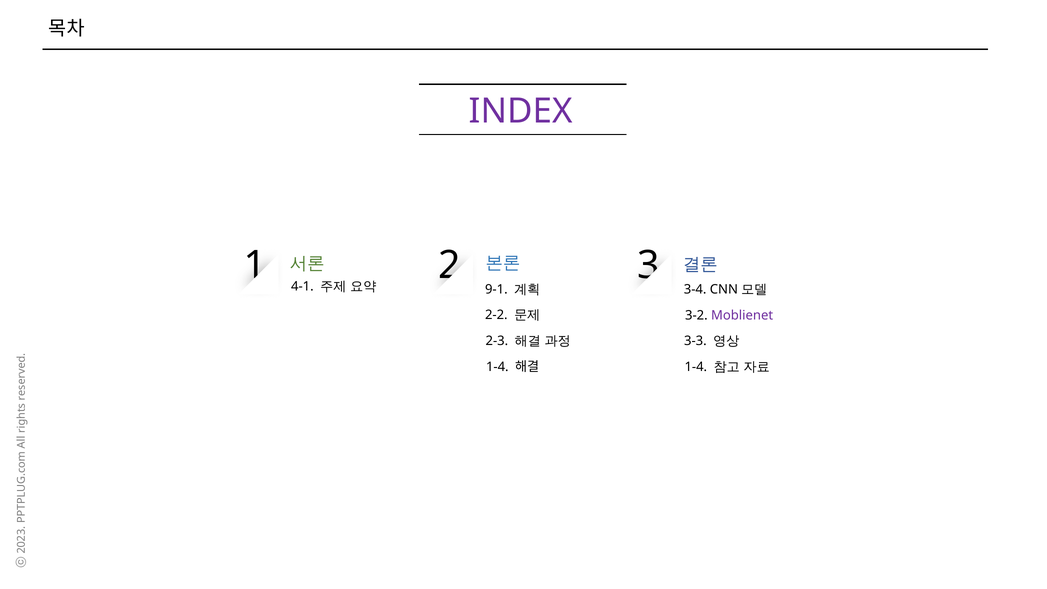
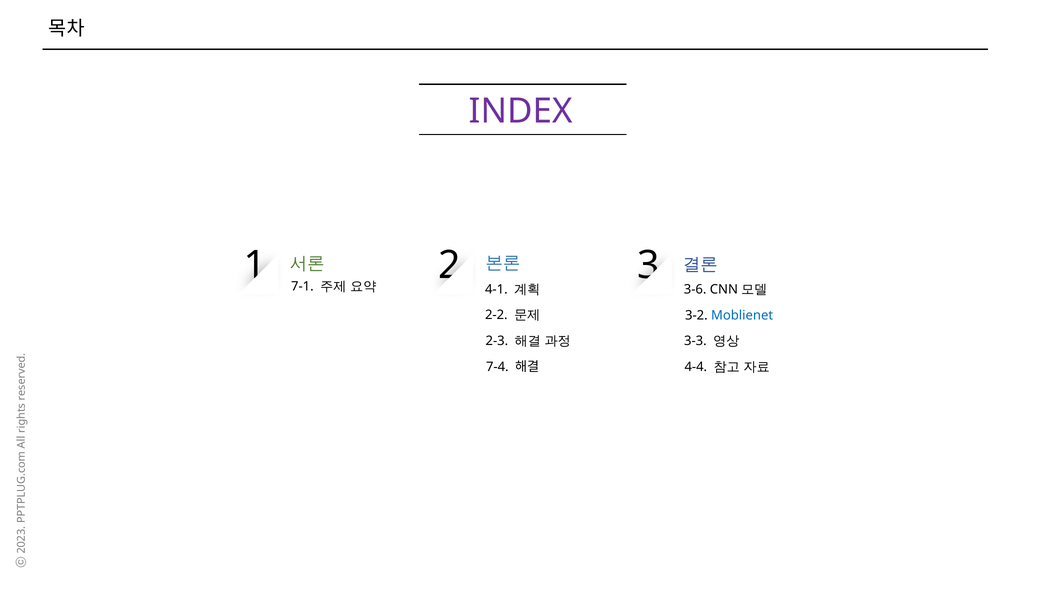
4-1: 4-1 -> 7-1
9-1: 9-1 -> 4-1
3-4: 3-4 -> 3-6
Moblienet colour: purple -> blue
1-4 at (497, 367): 1-4 -> 7-4
1-4 at (696, 367): 1-4 -> 4-4
